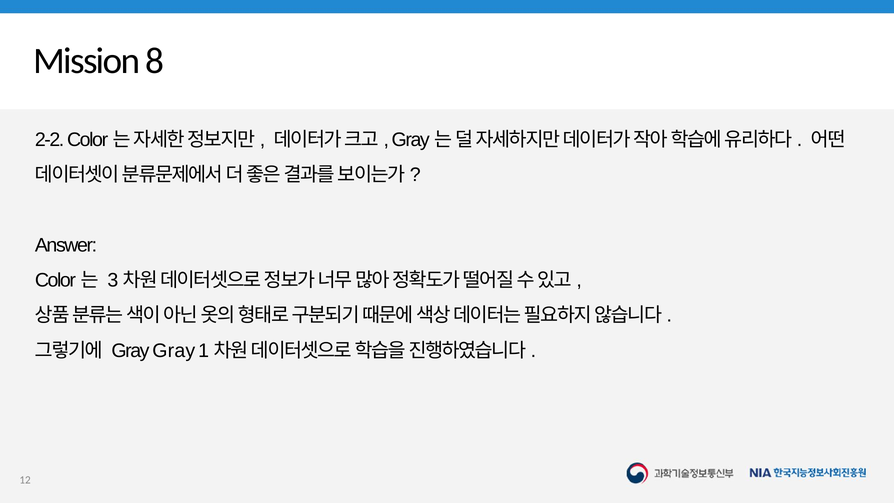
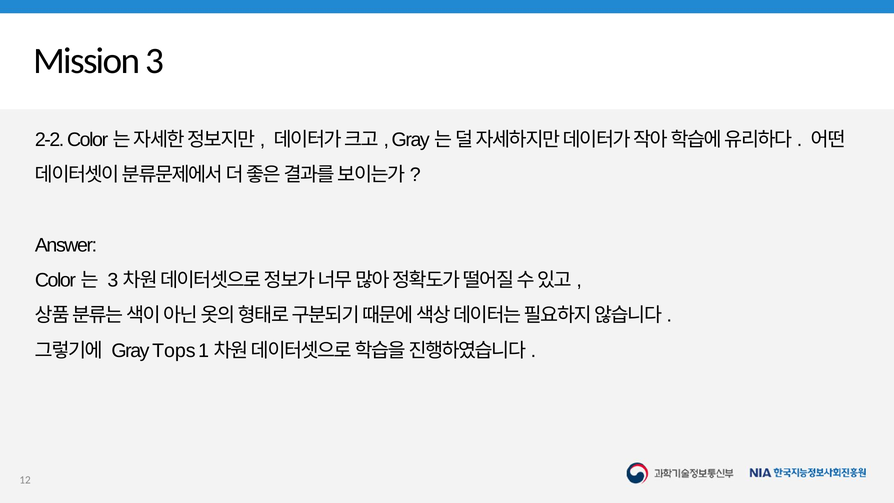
8: 8 -> 3
Gray Gray: Gray -> Tops
